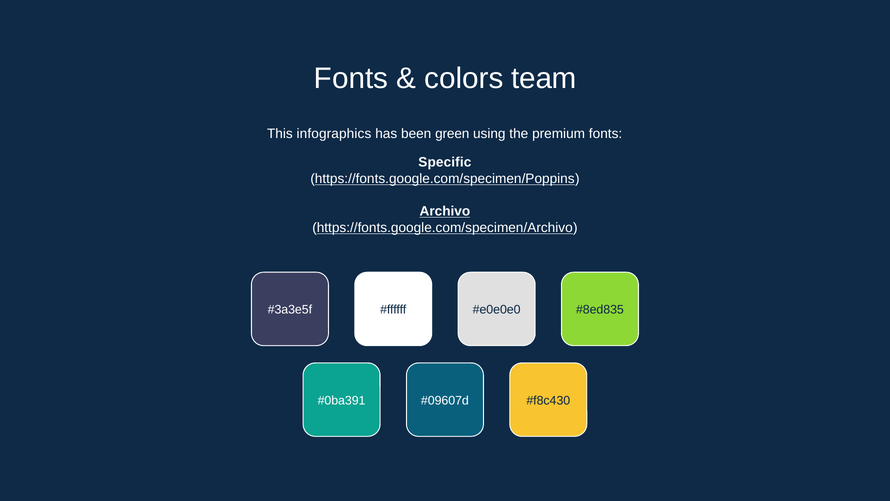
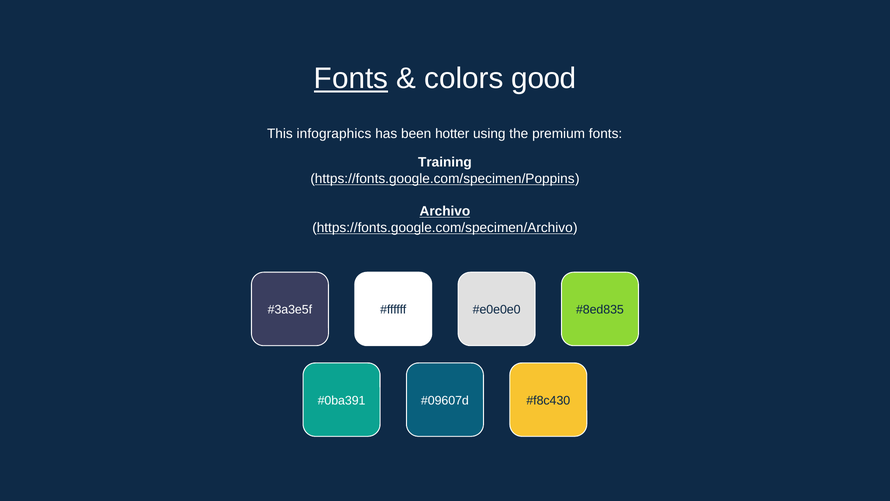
Fonts at (351, 79) underline: none -> present
team: team -> good
green: green -> hotter
Specific: Specific -> Training
